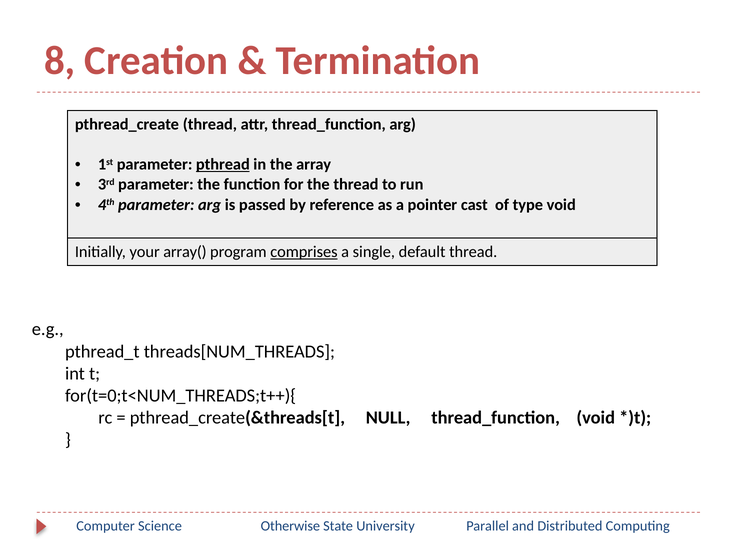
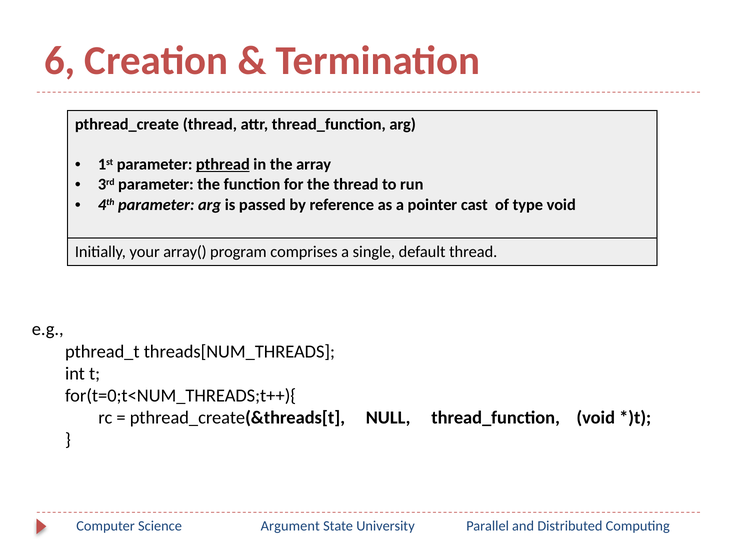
8: 8 -> 6
comprises underline: present -> none
Otherwise: Otherwise -> Argument
